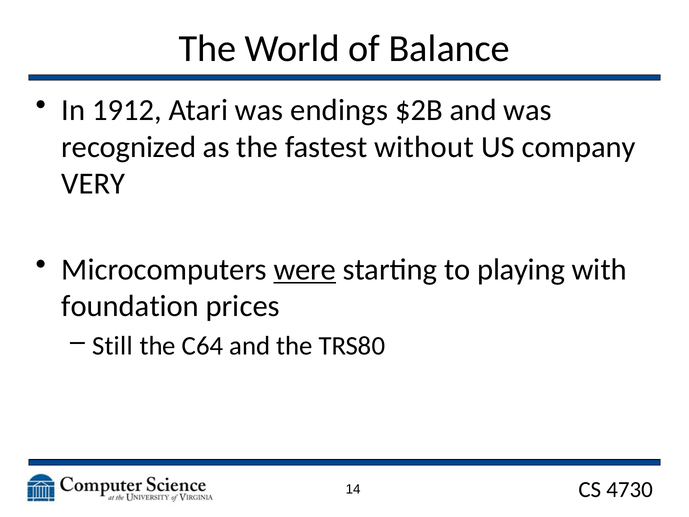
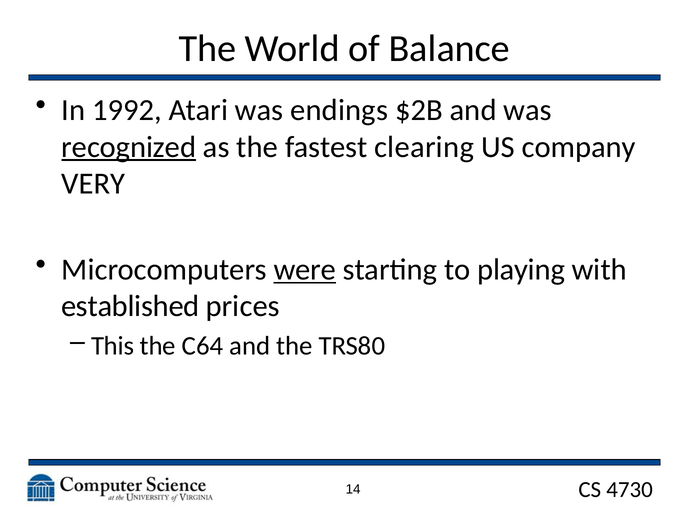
1912: 1912 -> 1992
recognized underline: none -> present
without: without -> clearing
foundation: foundation -> established
Still: Still -> This
